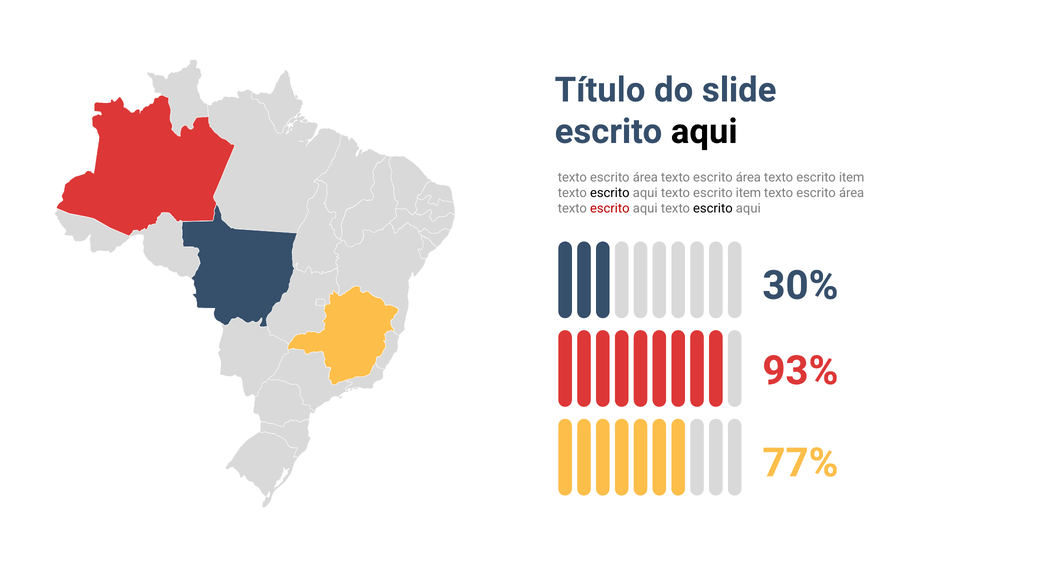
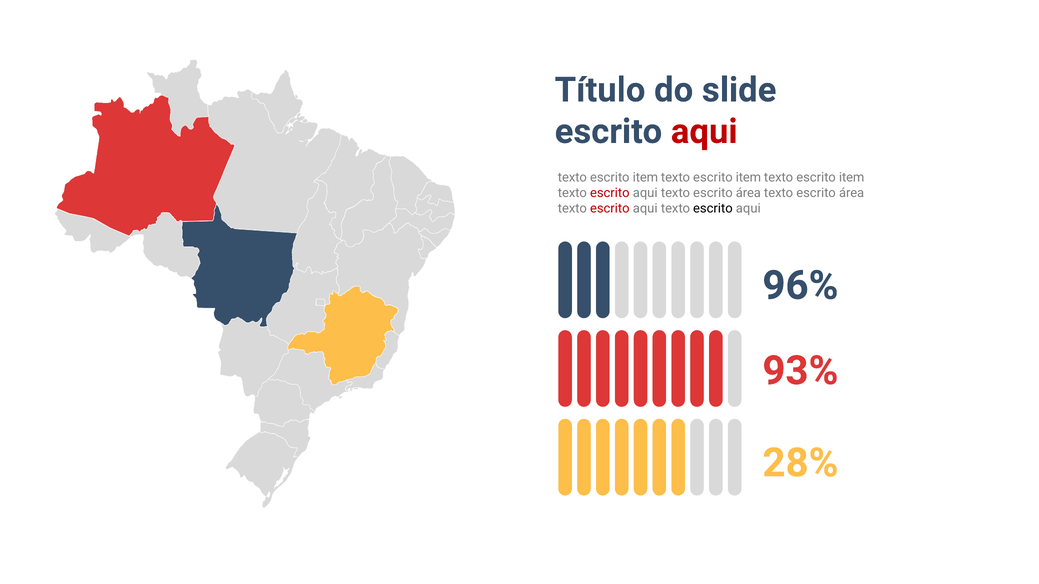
aqui at (704, 132) colour: black -> red
área at (645, 178): área -> item
área at (748, 178): área -> item
escrito at (610, 193) colour: black -> red
aqui texto escrito item: item -> área
30%: 30% -> 96%
77%: 77% -> 28%
